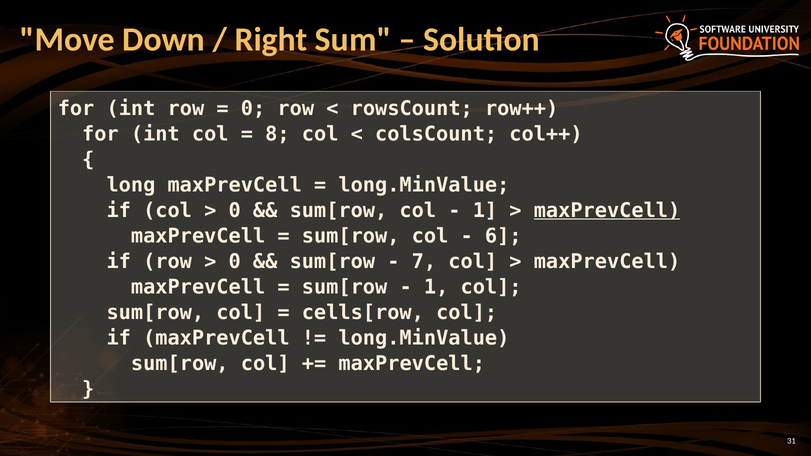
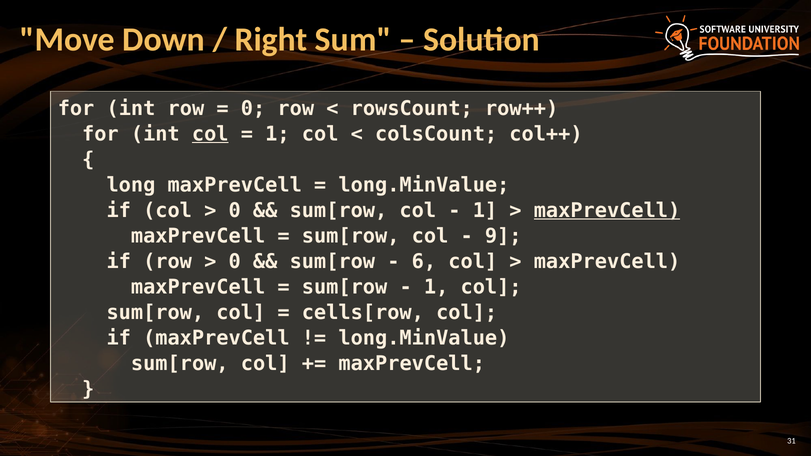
col at (210, 134) underline: none -> present
8 at (277, 134): 8 -> 1
6: 6 -> 9
7: 7 -> 6
